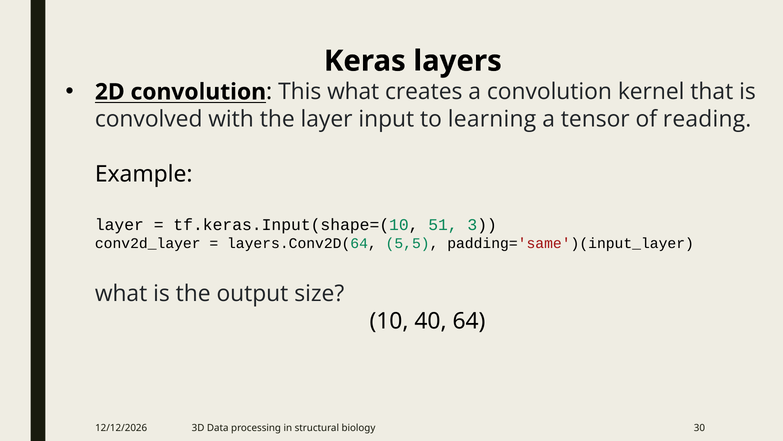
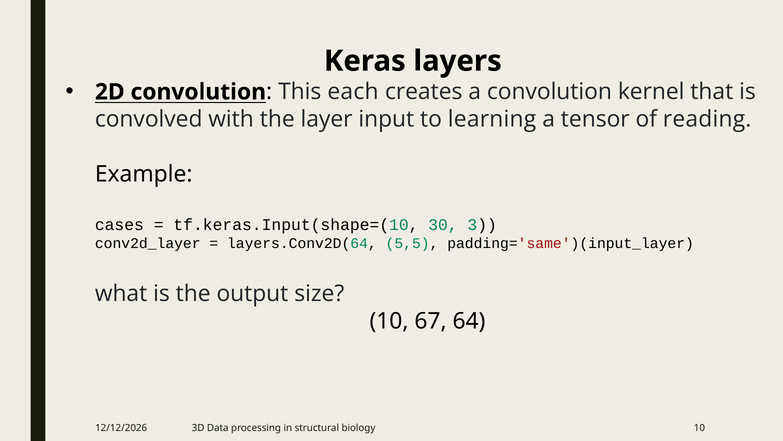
This what: what -> each
layer at (119, 225): layer -> cases
51: 51 -> 30
40: 40 -> 67
biology 30: 30 -> 10
